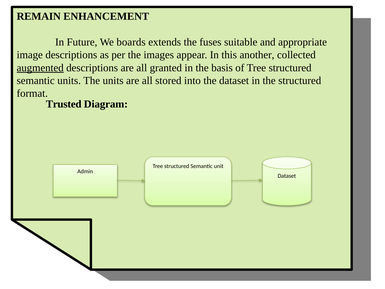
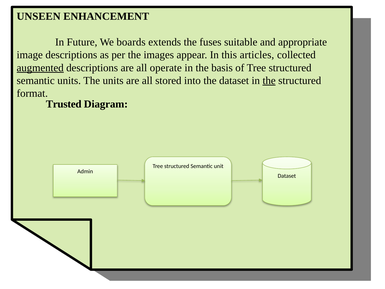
REMAIN: REMAIN -> UNSEEN
another: another -> articles
granted: granted -> operate
the at (269, 81) underline: none -> present
